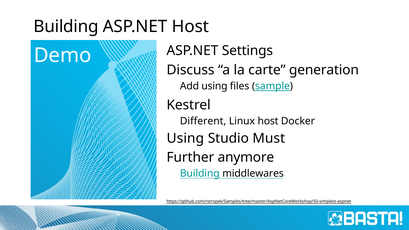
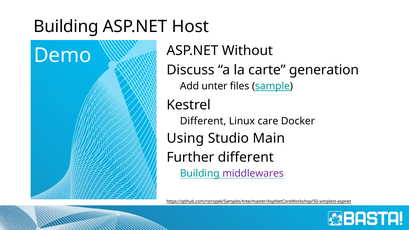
Settings: Settings -> Without
Add using: using -> unter
Linux host: host -> care
Must: Must -> Main
Further anymore: anymore -> different
middlewares colour: black -> purple
